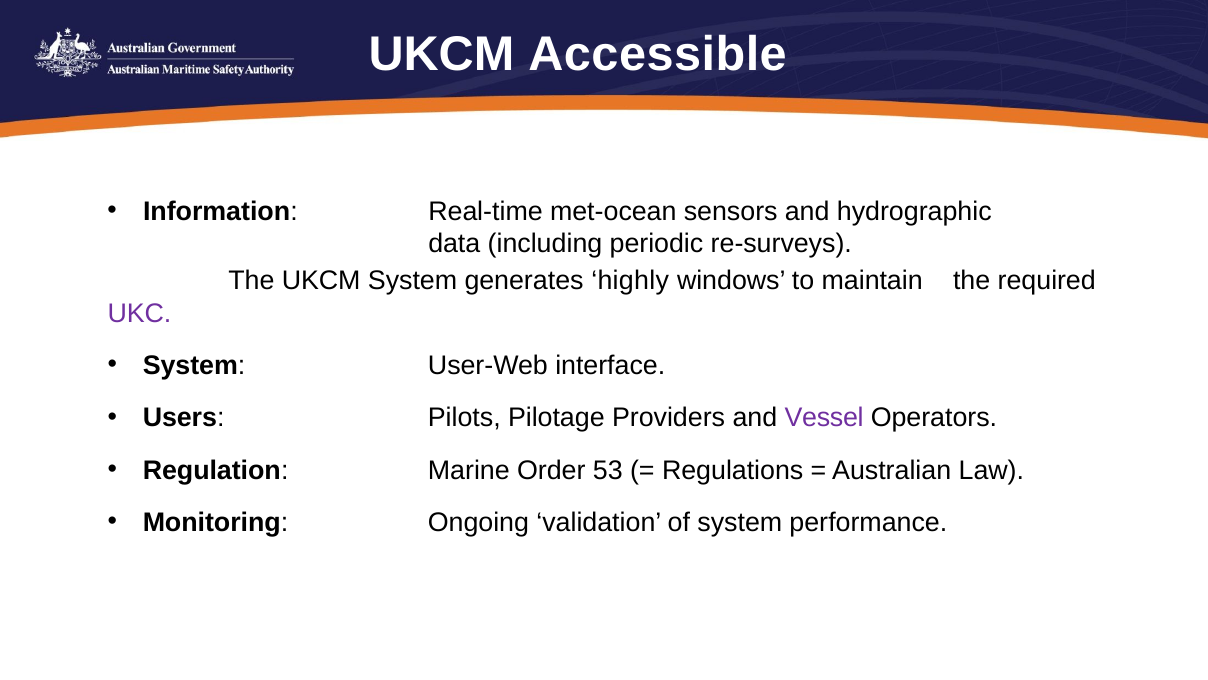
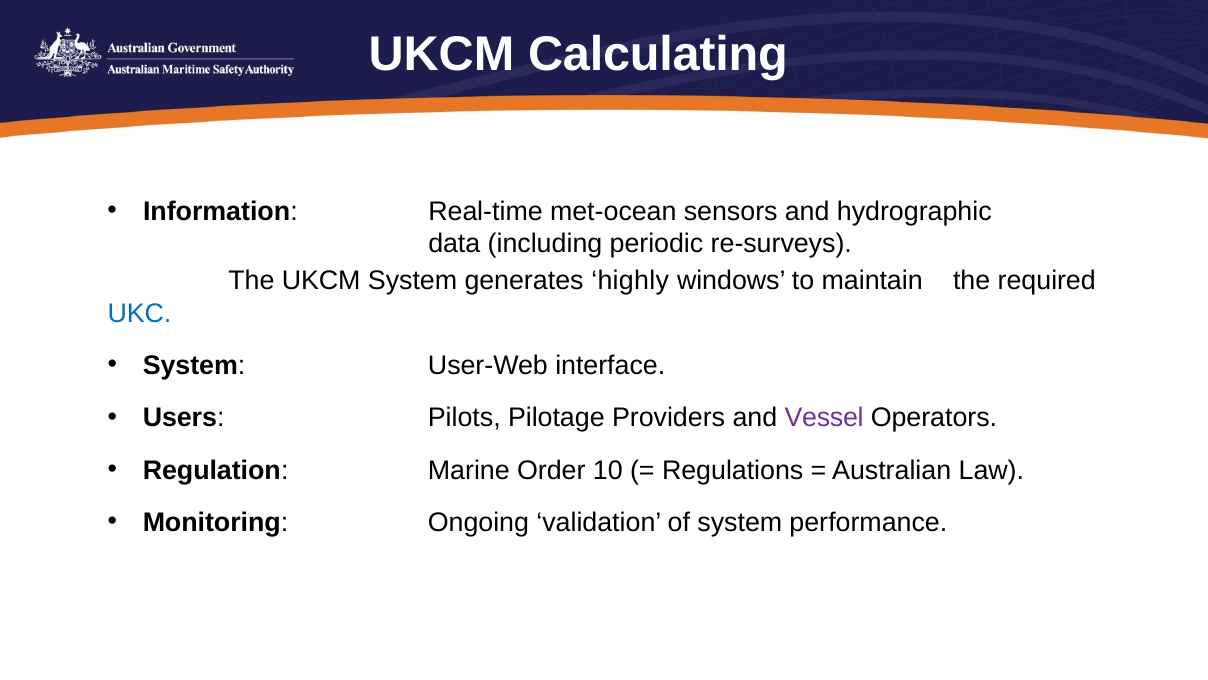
Accessible: Accessible -> Calculating
UKC colour: purple -> blue
53: 53 -> 10
